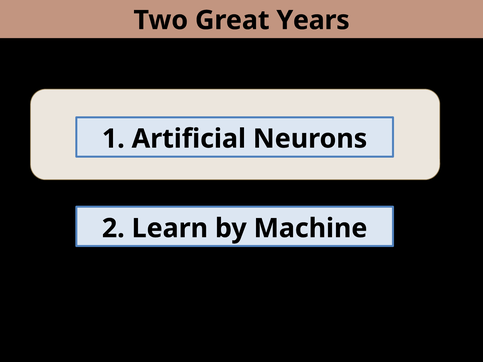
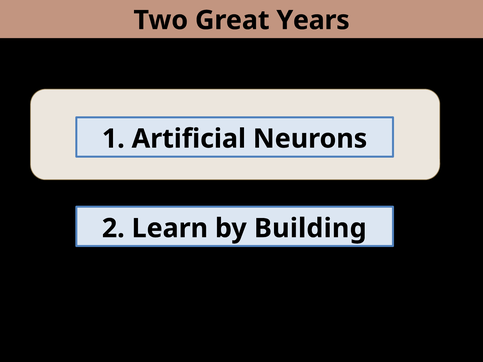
Machine: Machine -> Building
